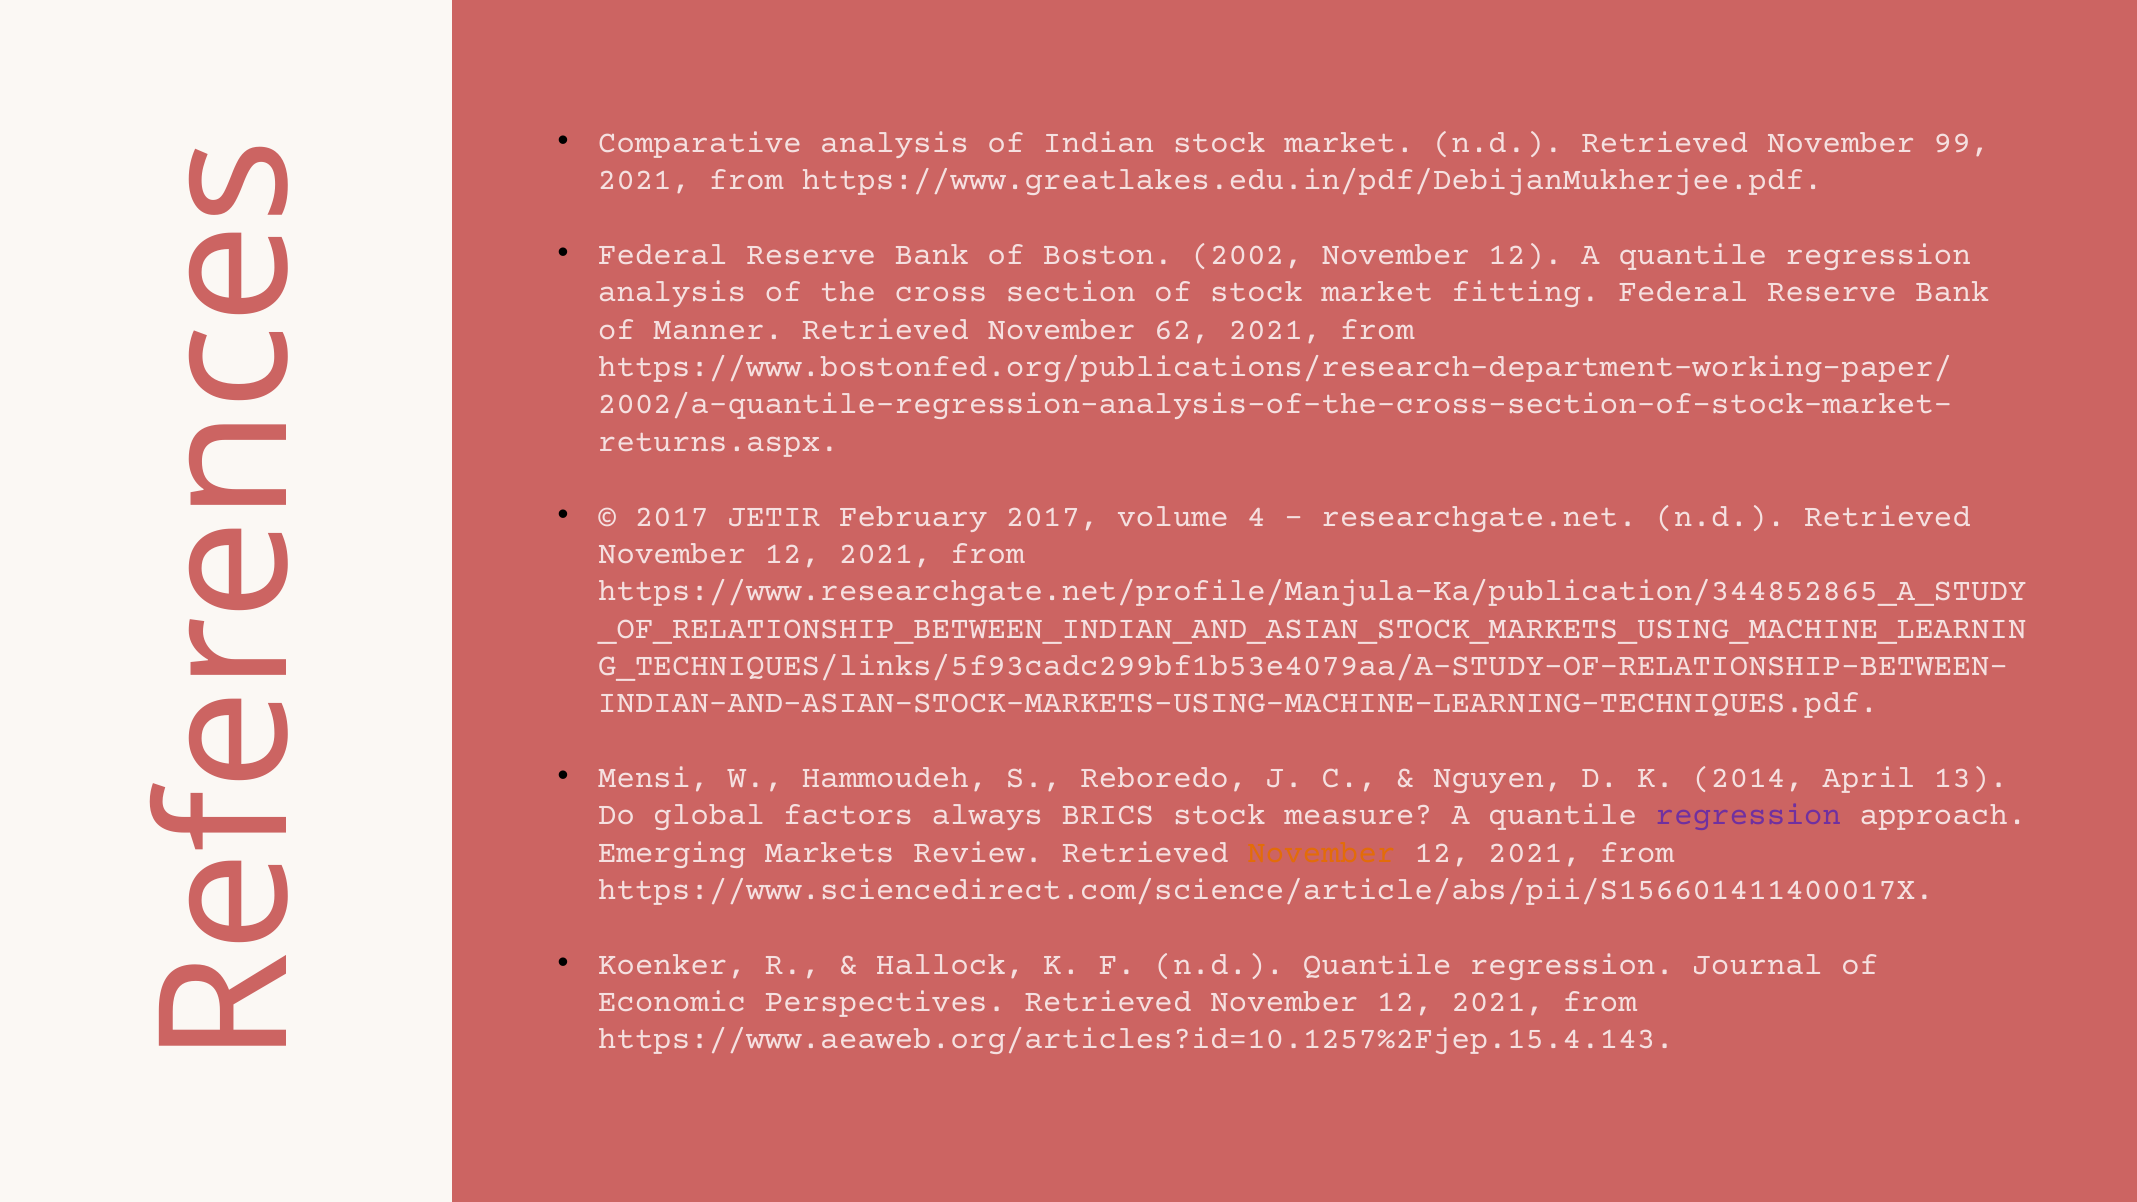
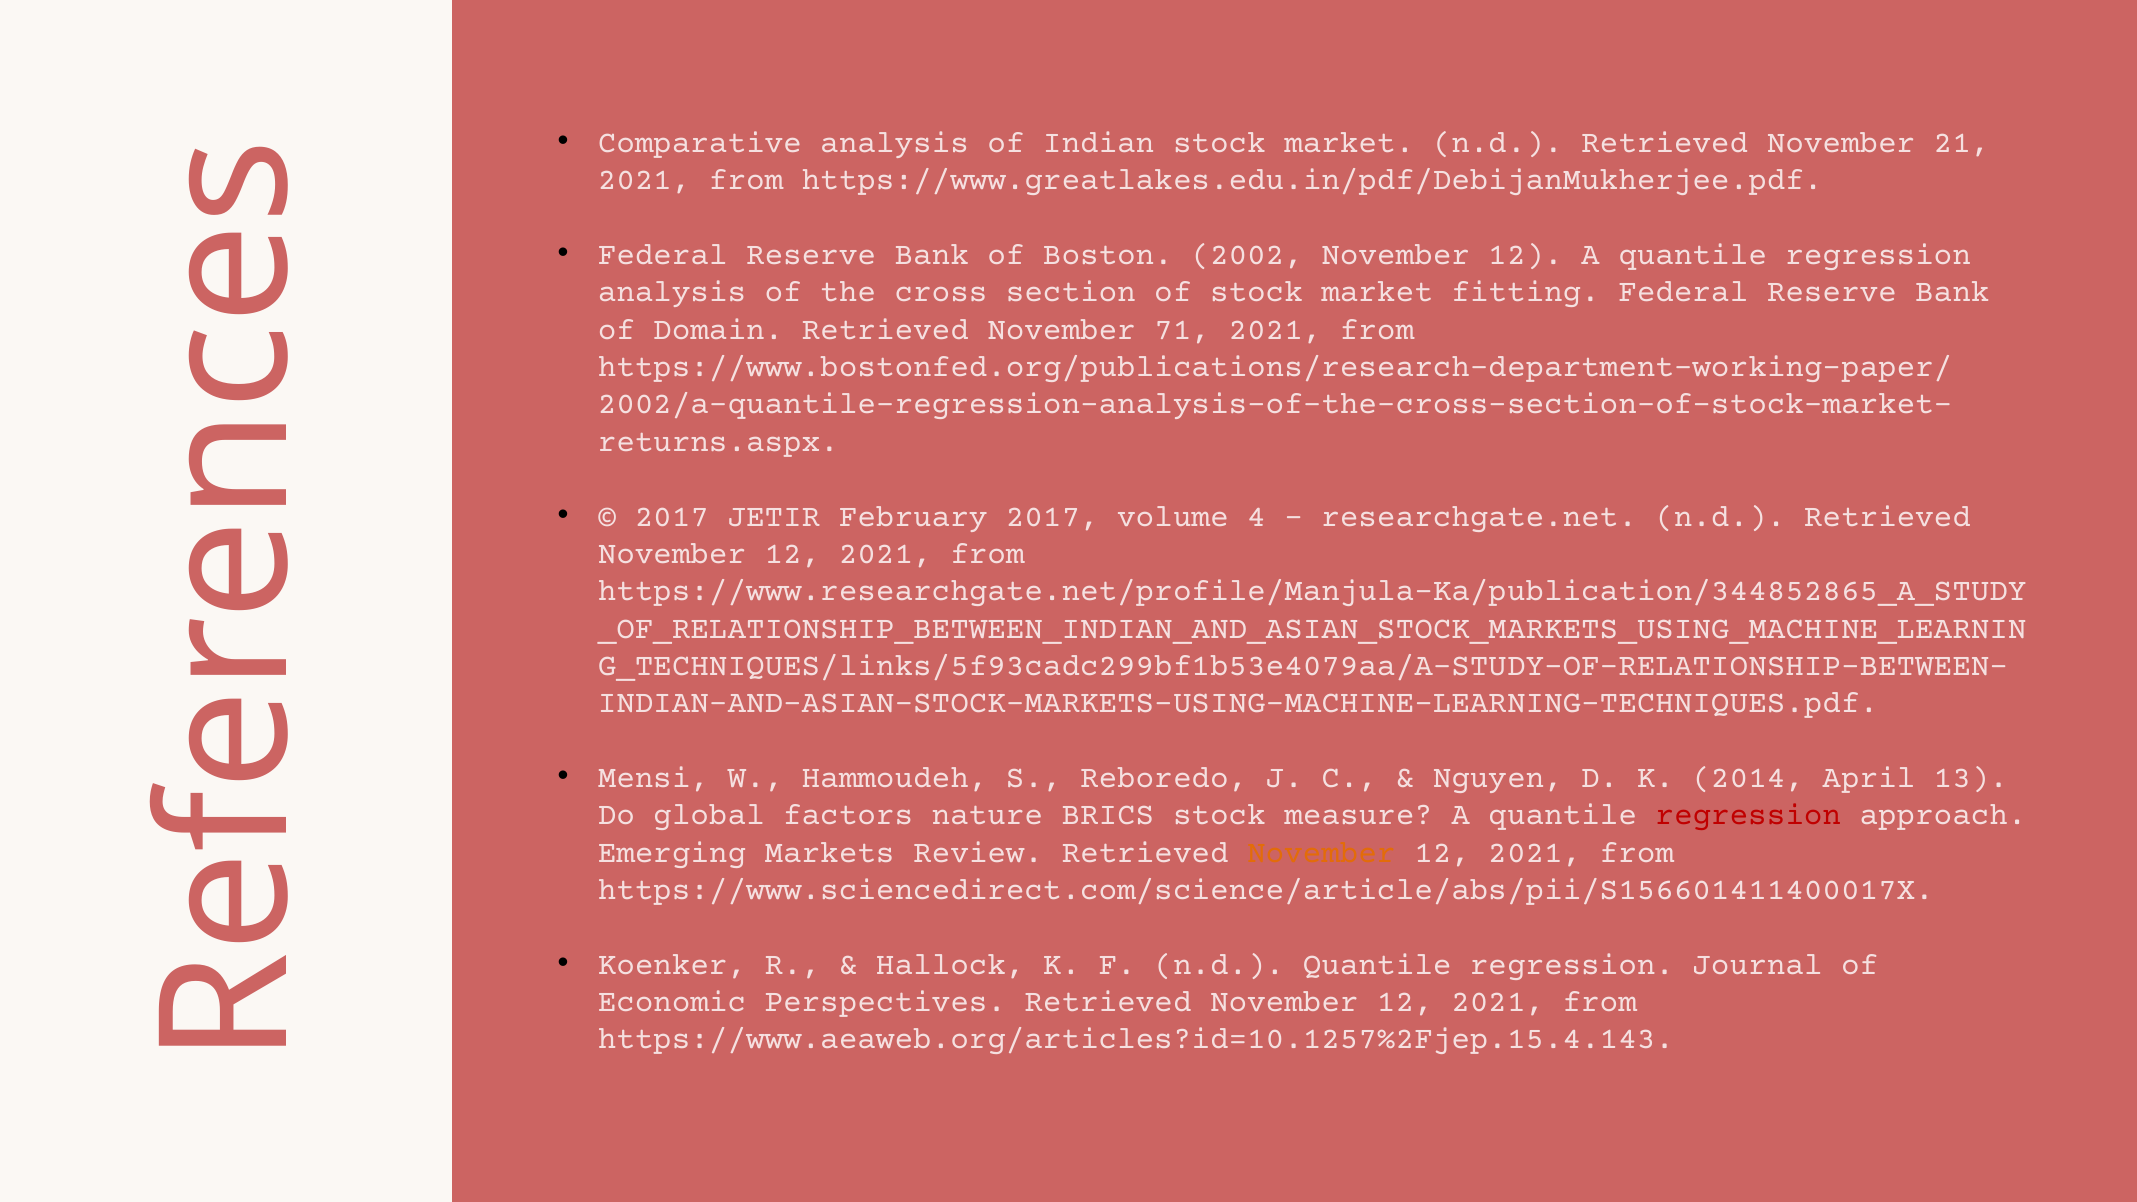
99: 99 -> 21
Manner: Manner -> Domain
62: 62 -> 71
always: always -> nature
regression at (1748, 815) colour: purple -> red
